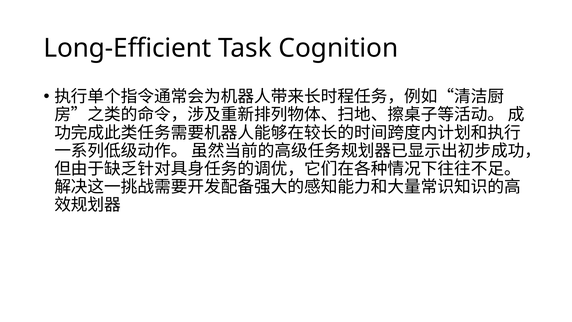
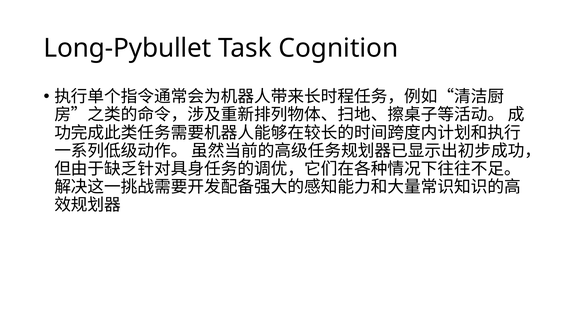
Long-Efficient: Long-Efficient -> Long-Pybullet
